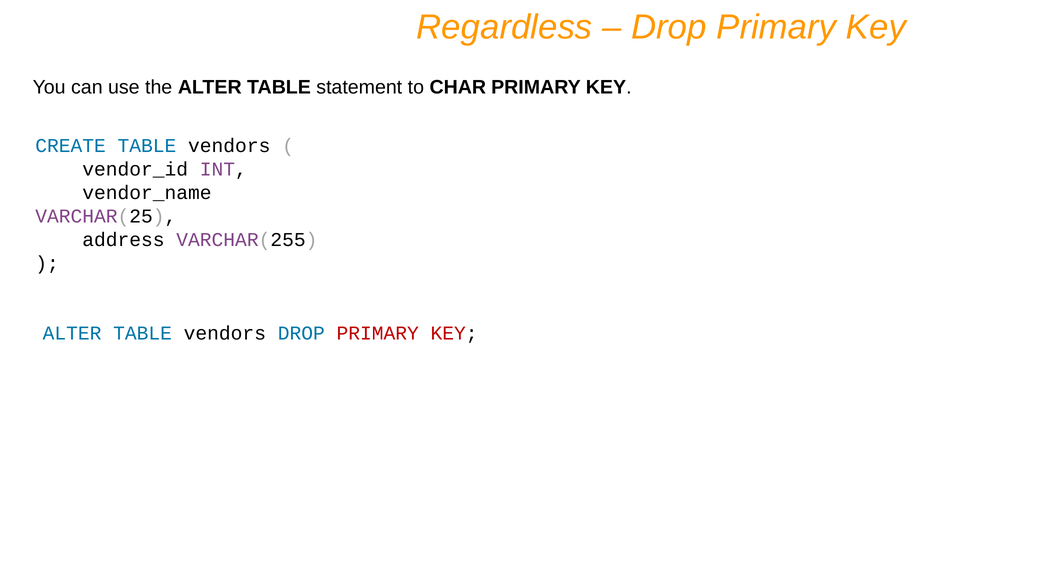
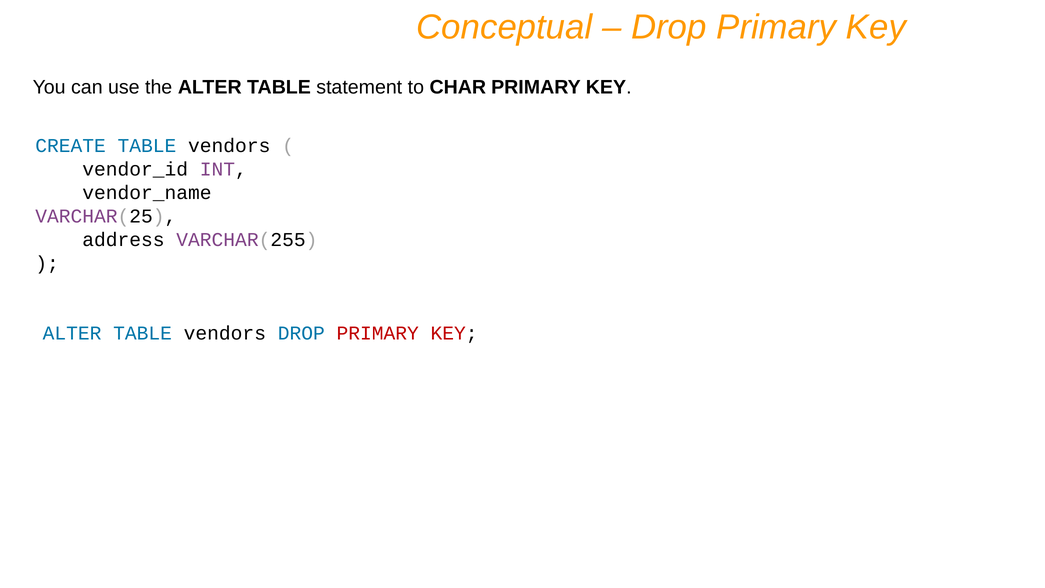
Regardless: Regardless -> Conceptual
